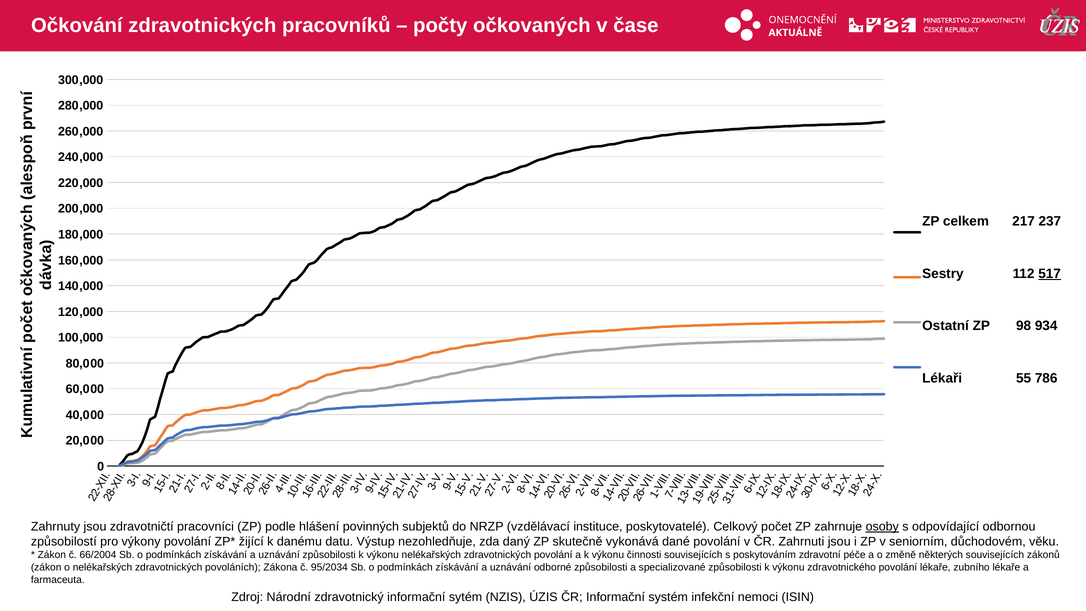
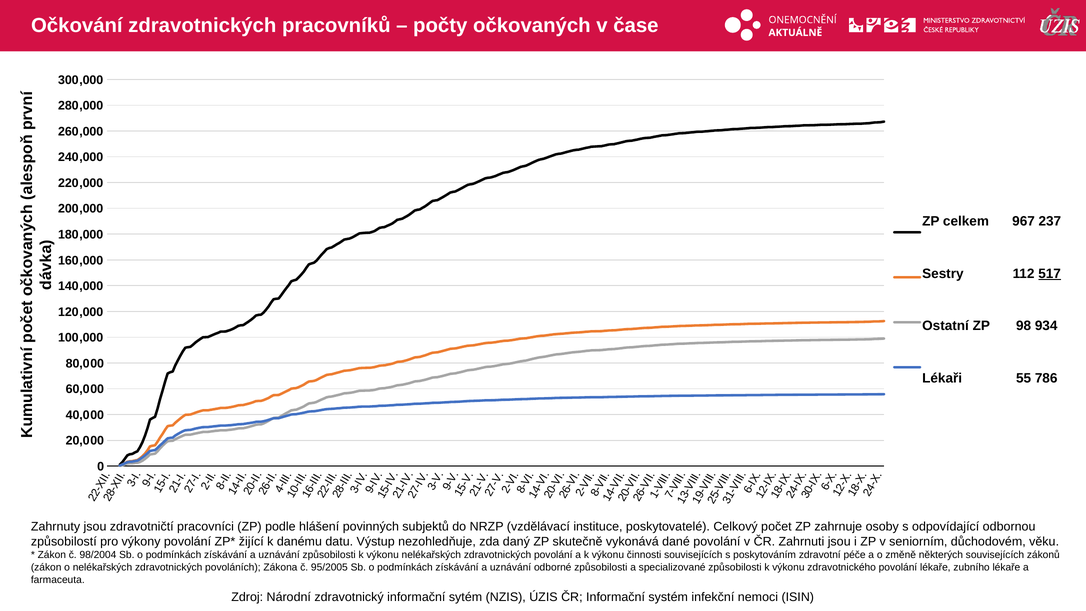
217: 217 -> 967
osoby underline: present -> none
66/2004: 66/2004 -> 98/2004
95/2034: 95/2034 -> 95/2005
